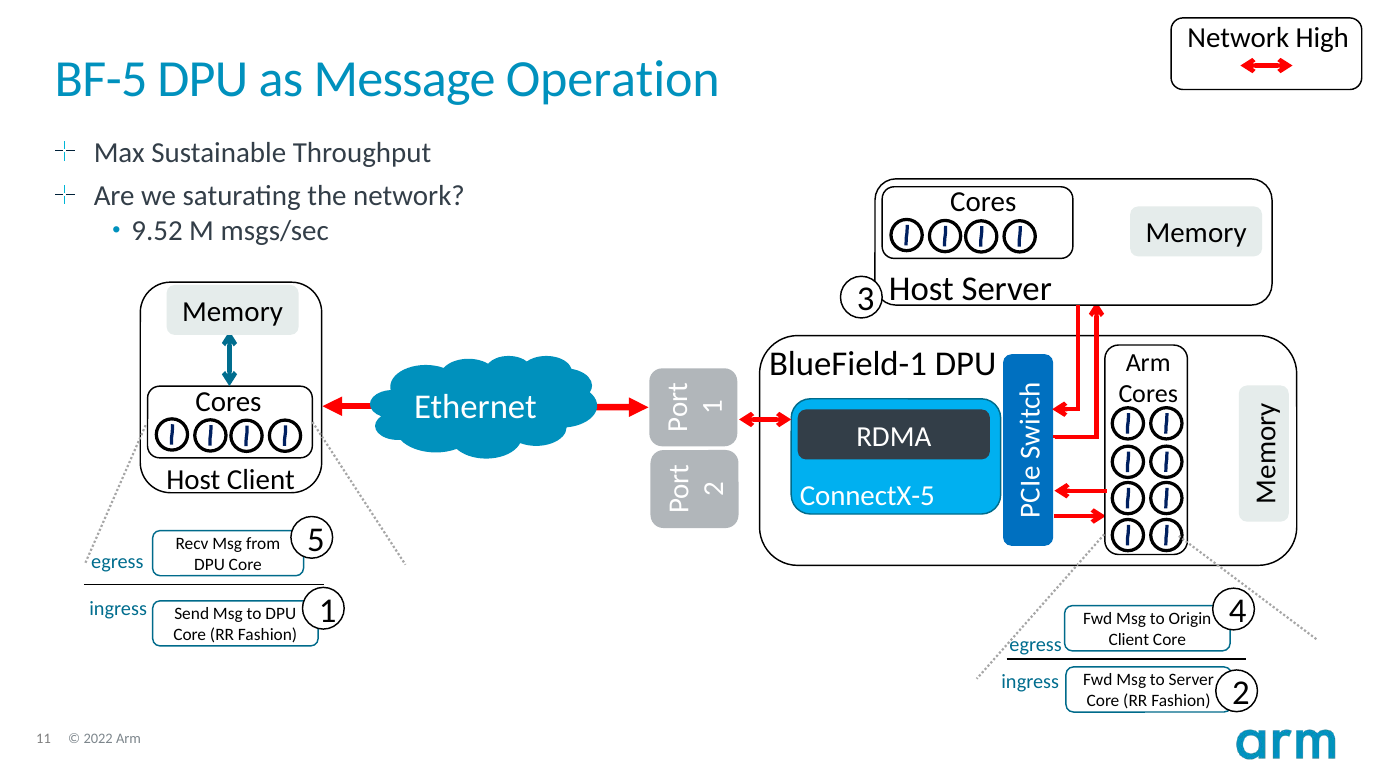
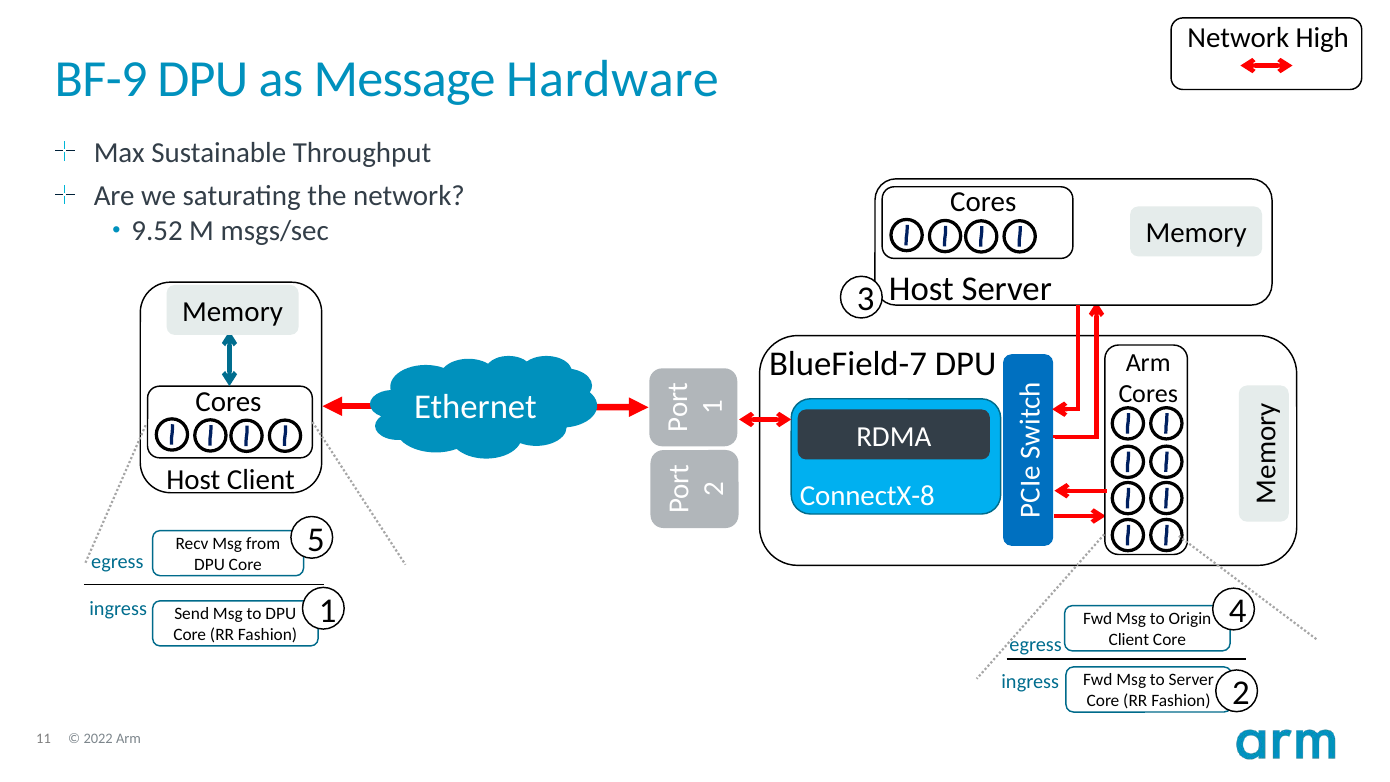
BF-5: BF-5 -> BF-9
Operation: Operation -> Hardware
BlueField-1: BlueField-1 -> BlueField-7
ConnectX-5: ConnectX-5 -> ConnectX-8
